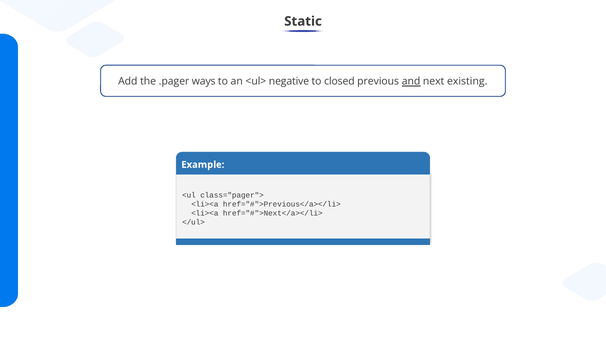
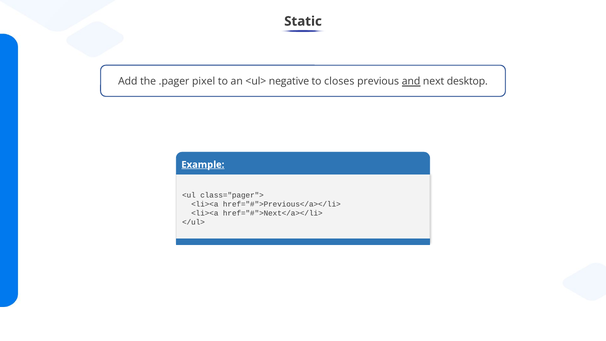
ways: ways -> pixel
closed: closed -> closes
existing: existing -> desktop
Example underline: none -> present
